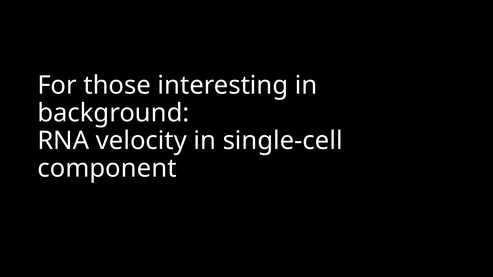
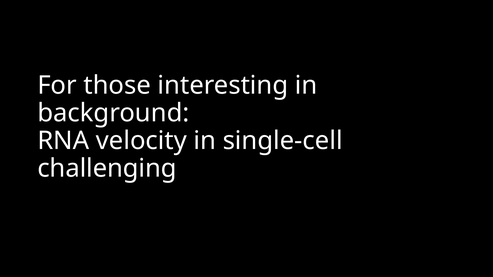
component: component -> challenging
